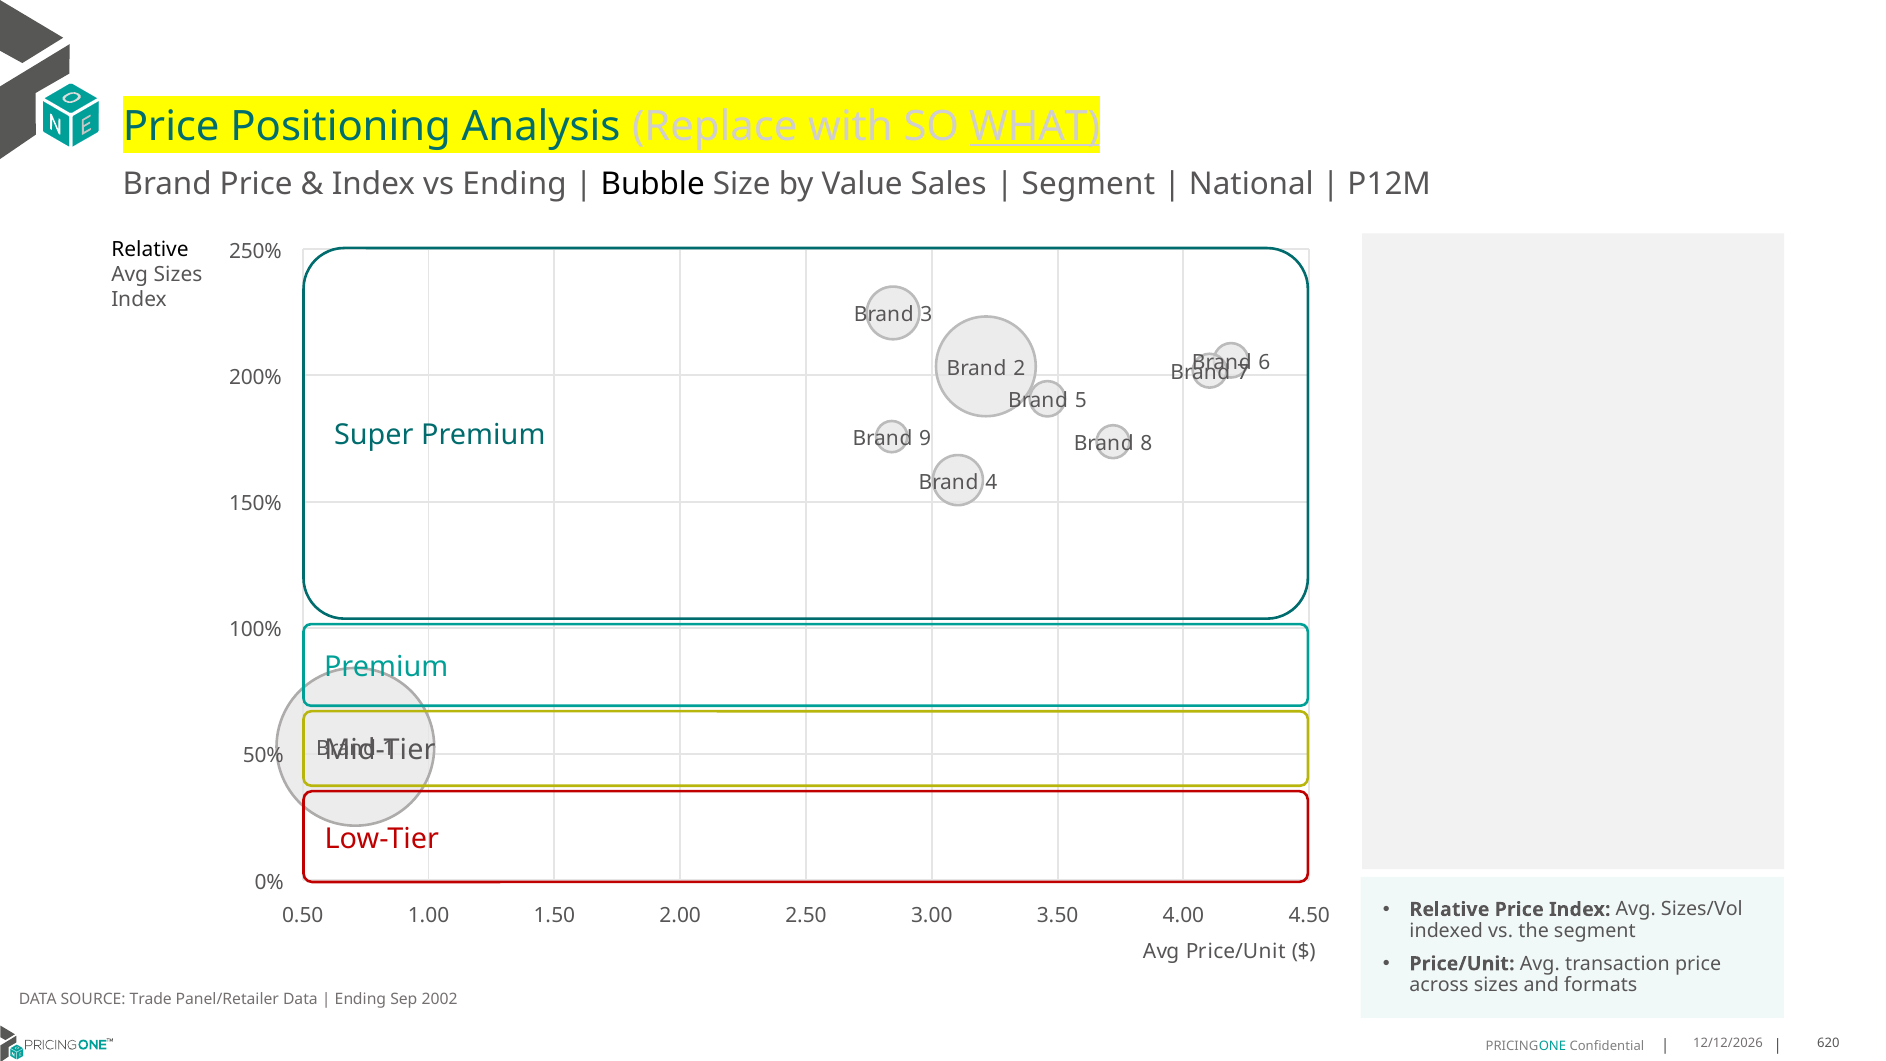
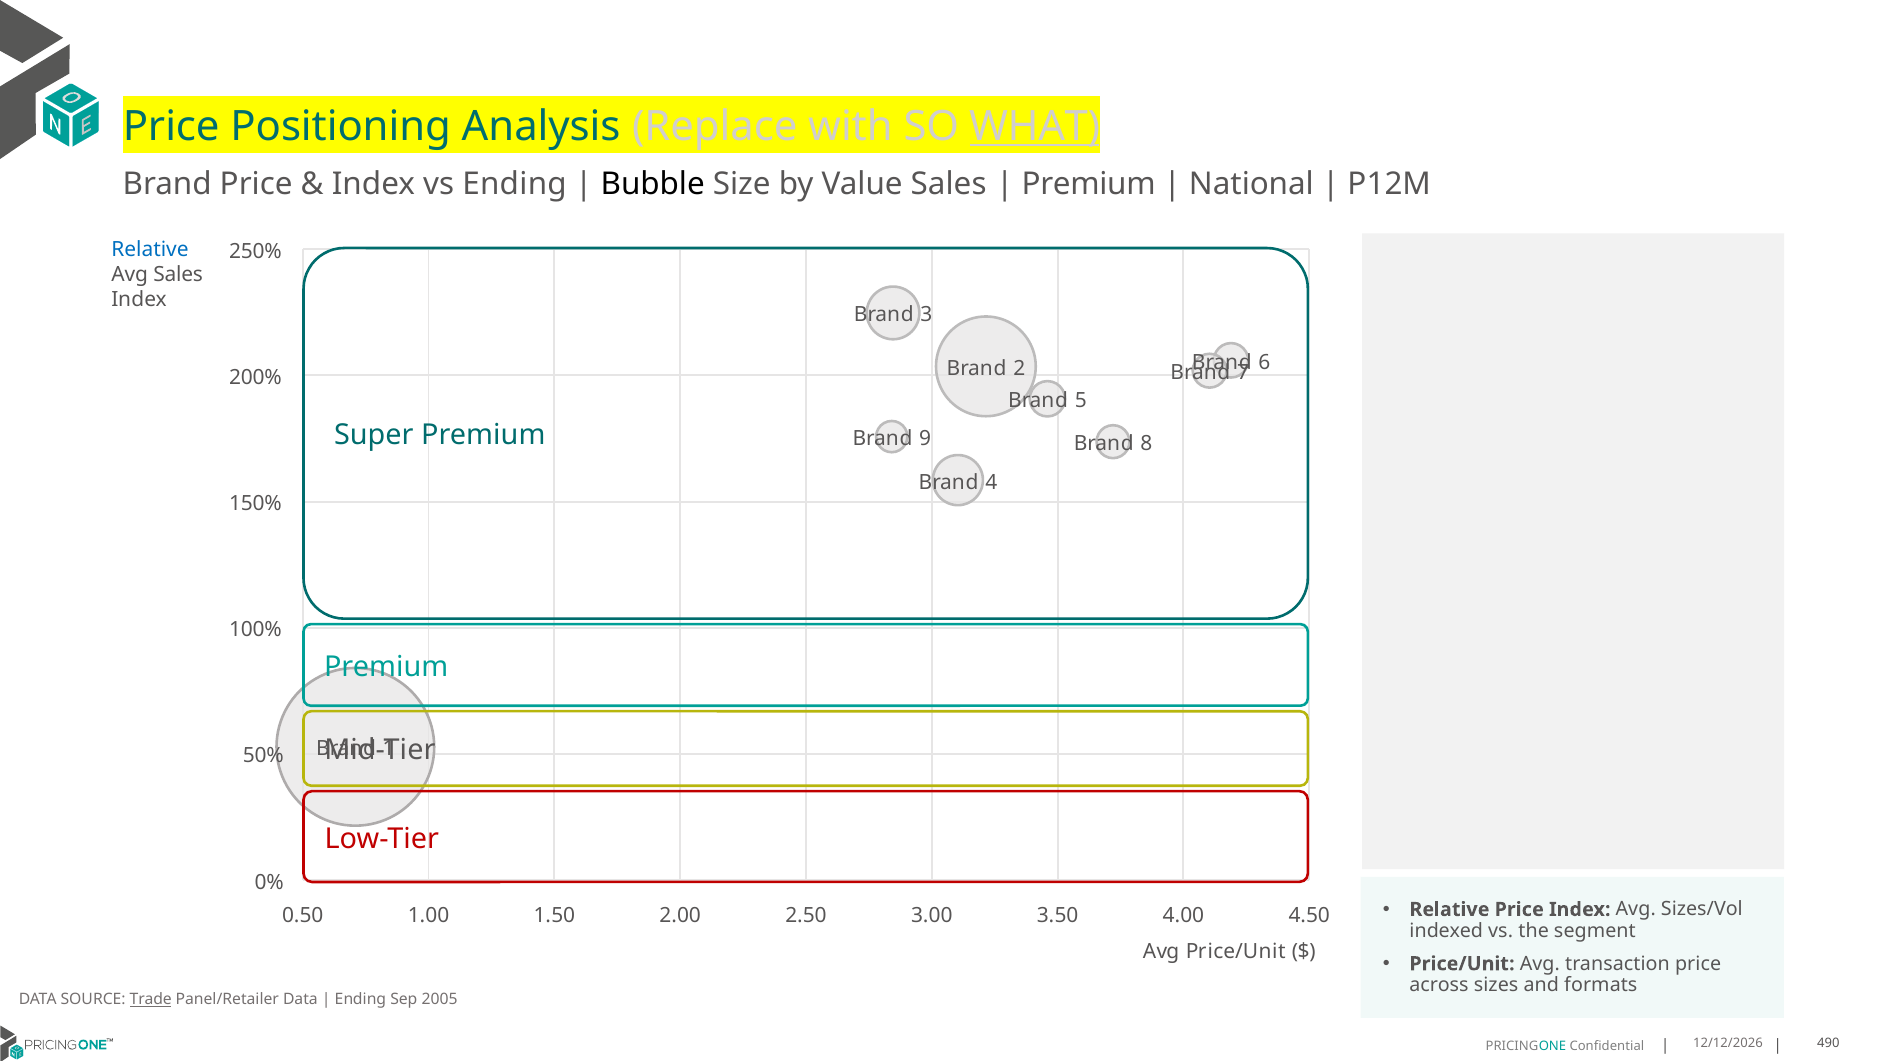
Segment at (1088, 184): Segment -> Premium
Relative at (150, 249) colour: black -> blue
Avg Sizes: Sizes -> Sales
Trade underline: none -> present
2002: 2002 -> 2005
620: 620 -> 490
